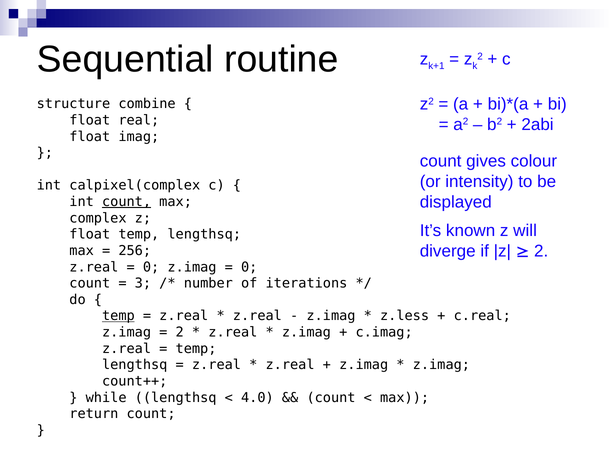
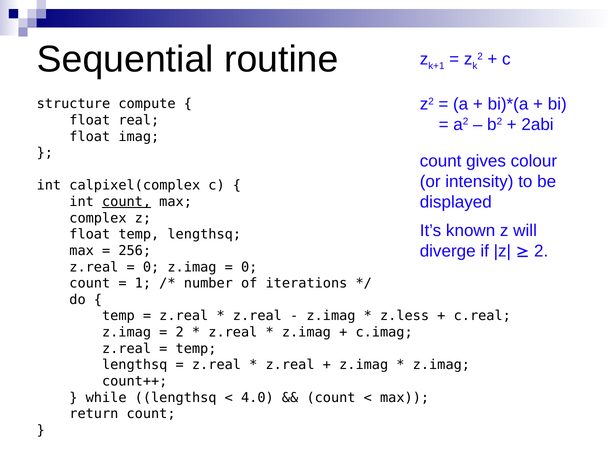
combine: combine -> compute
3: 3 -> 1
temp at (118, 316) underline: present -> none
